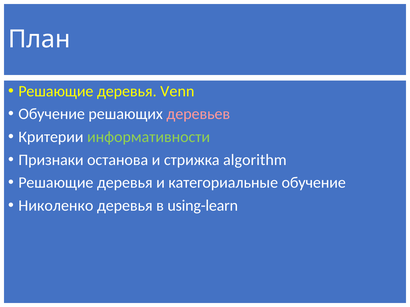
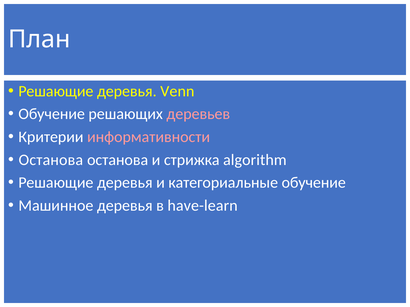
информативности colour: light green -> pink
Признаки at (51, 160): Признаки -> Останова
Николенко: Николенко -> Машинное
using-learn: using-learn -> have-learn
